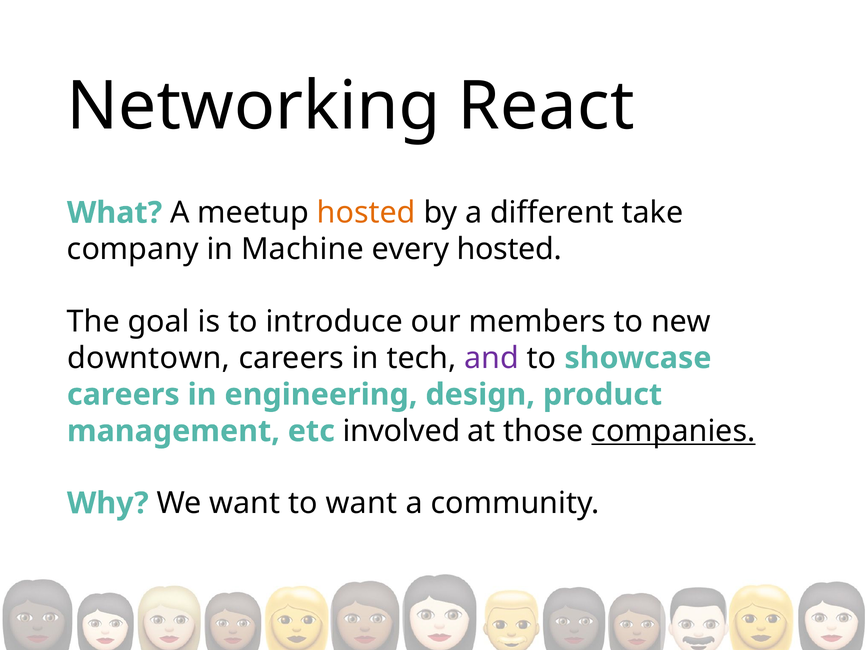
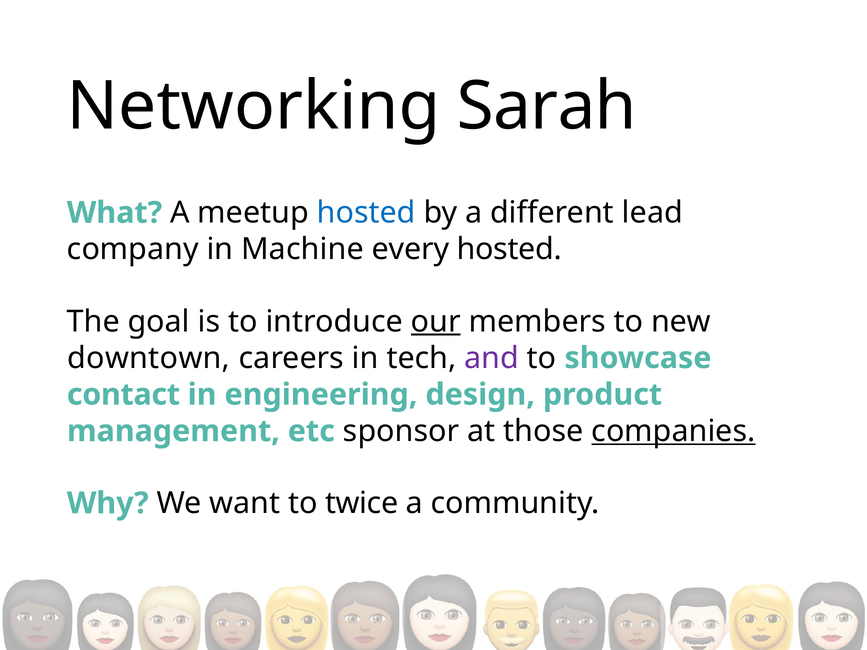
React: React -> Sarah
hosted at (366, 213) colour: orange -> blue
take: take -> lead
our underline: none -> present
careers at (123, 395): careers -> contact
involved: involved -> sponsor
to want: want -> twice
